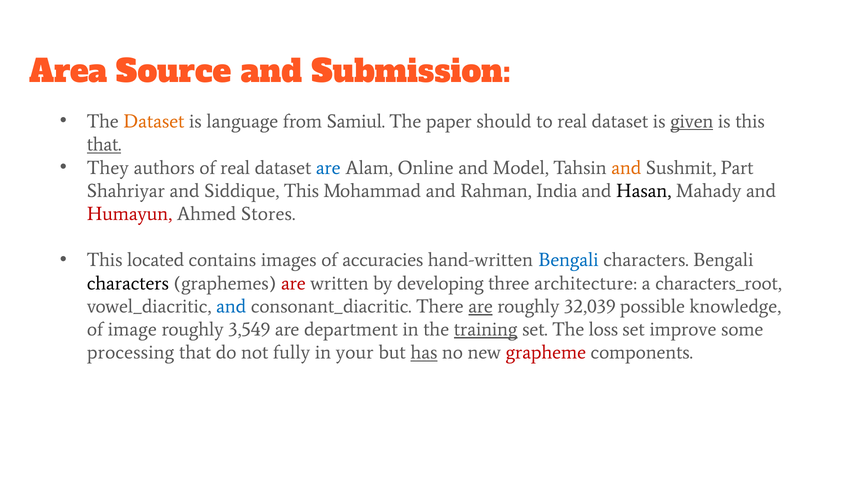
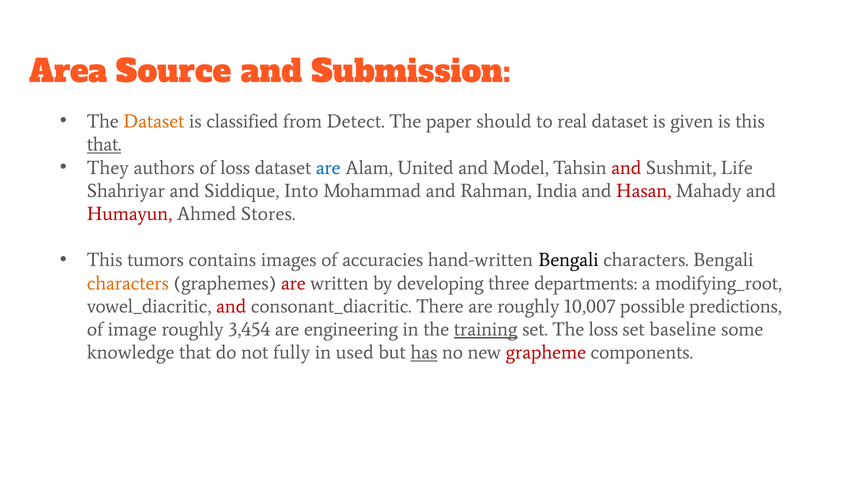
language: language -> classified
Samiul: Samiul -> Detect
given underline: present -> none
of real: real -> loss
Online: Online -> United
and at (626, 168) colour: orange -> red
Part: Part -> Life
Siddique This: This -> Into
Hasan colour: black -> red
located: located -> tumors
Bengali at (569, 260) colour: blue -> black
characters at (128, 283) colour: black -> orange
architecture: architecture -> departments
characters_root: characters_root -> modifying_root
and at (231, 306) colour: blue -> red
are at (481, 306) underline: present -> none
32,039: 32,039 -> 10,007
knowledge: knowledge -> predictions
3,549: 3,549 -> 3,454
department: department -> engineering
improve: improve -> baseline
processing: processing -> knowledge
your: your -> used
